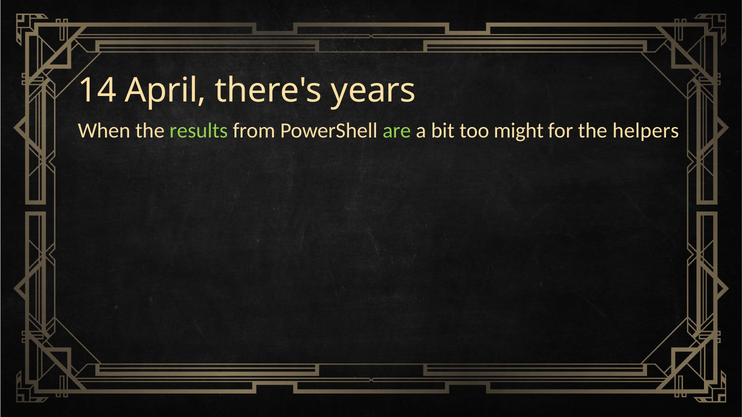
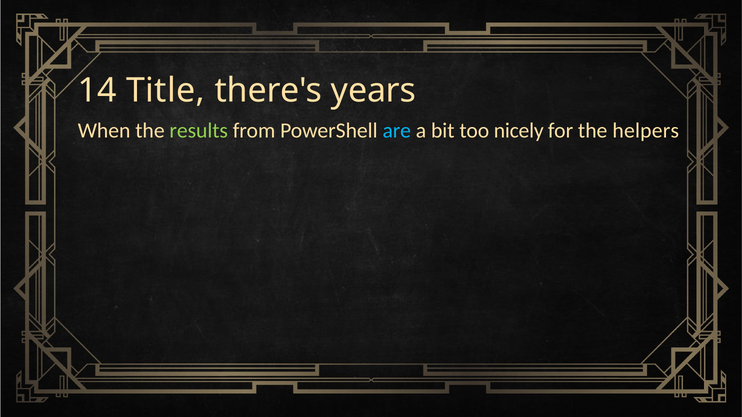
April: April -> Title
are colour: light green -> light blue
might: might -> nicely
